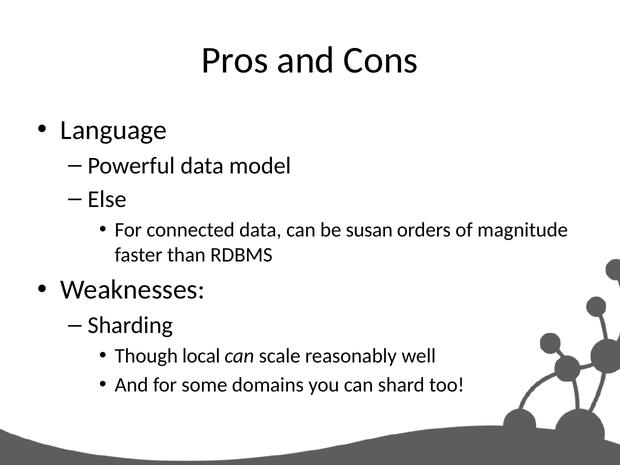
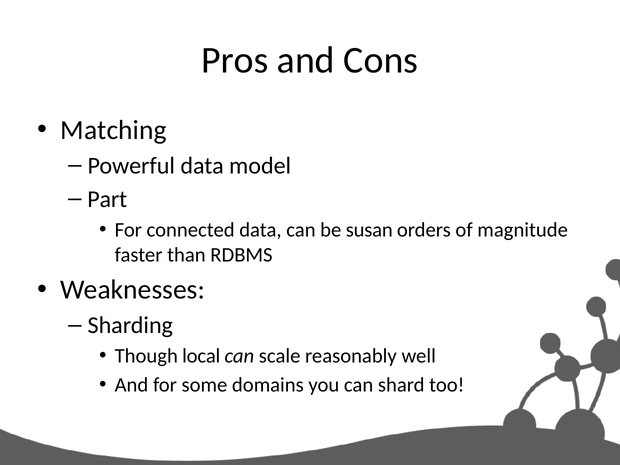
Language: Language -> Matching
Else: Else -> Part
